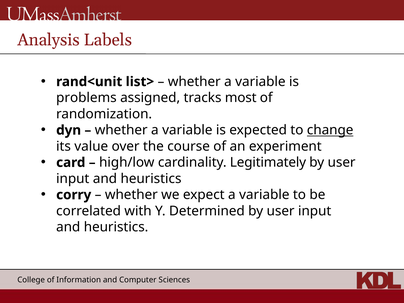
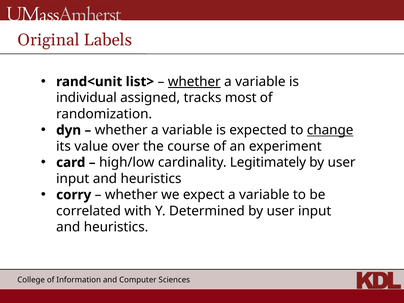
Analysis: Analysis -> Original
whether at (194, 82) underline: none -> present
problems: problems -> individual
